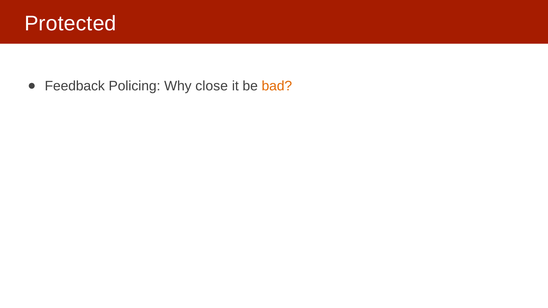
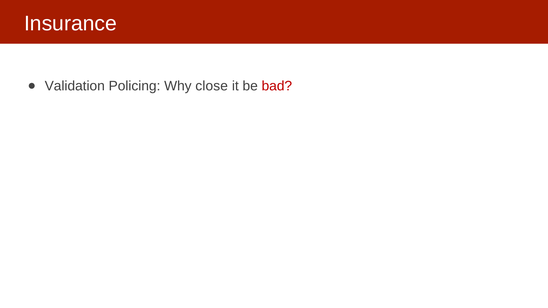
Protected: Protected -> Insurance
Feedback: Feedback -> Validation
bad colour: orange -> red
